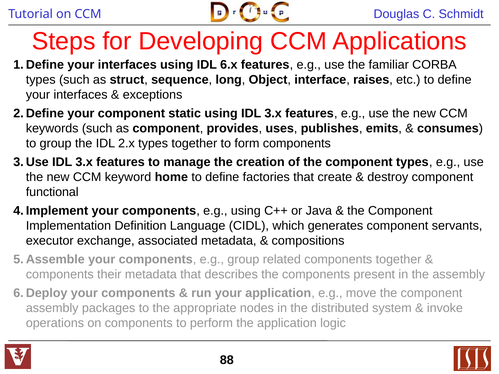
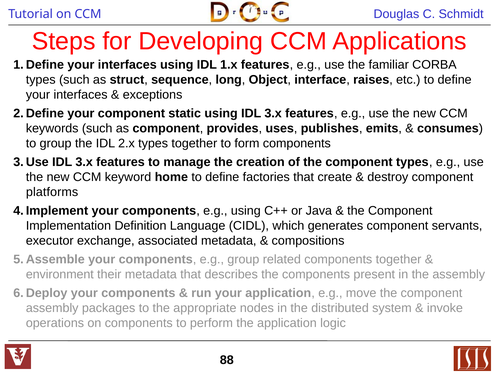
6.x: 6.x -> 1.x
functional: functional -> platforms
components at (60, 275): components -> environment
